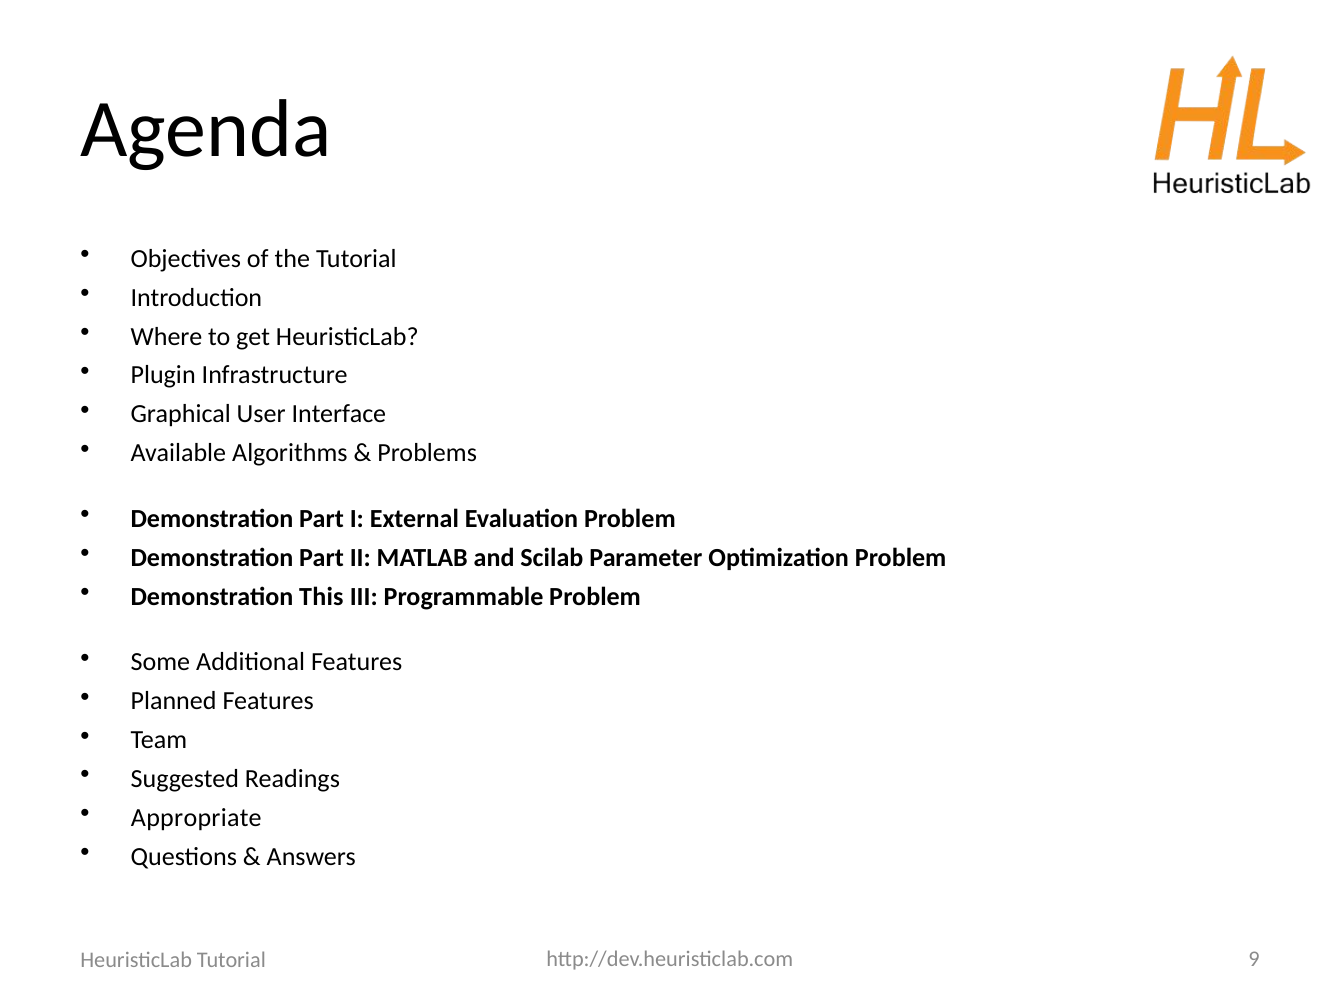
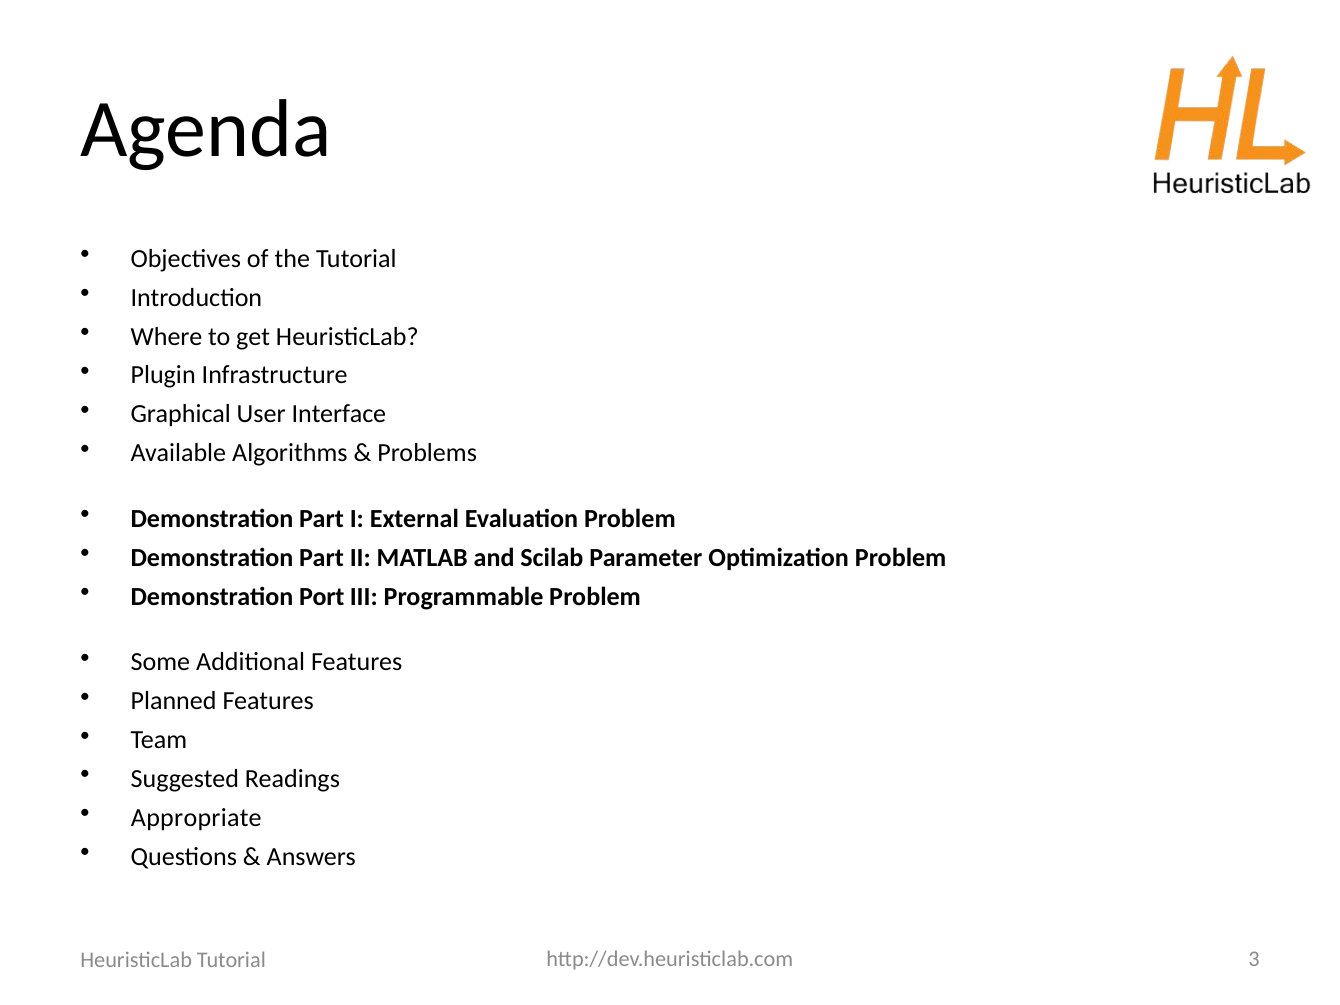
This: This -> Port
9: 9 -> 3
